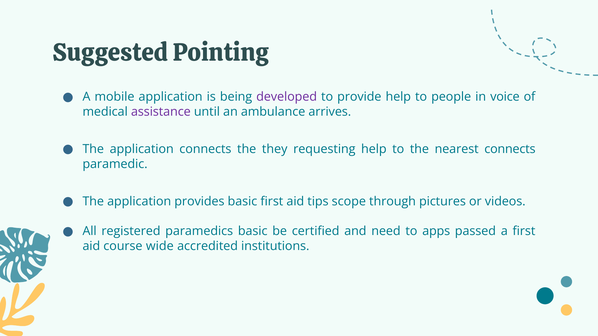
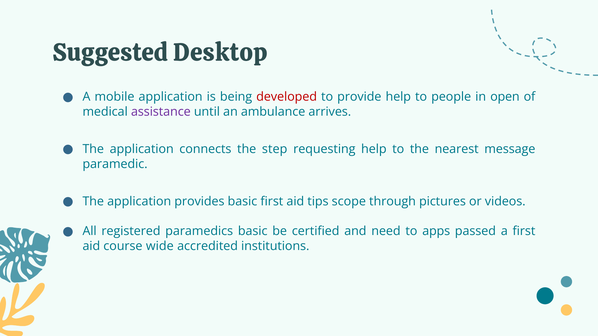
Pointing: Pointing -> Desktop
developed colour: purple -> red
voice: voice -> open
they: they -> step
nearest connects: connects -> message
